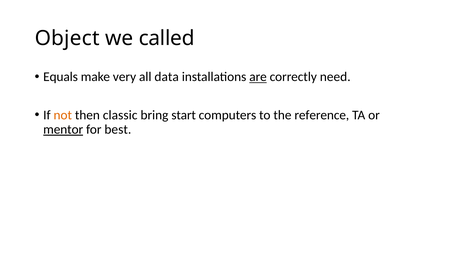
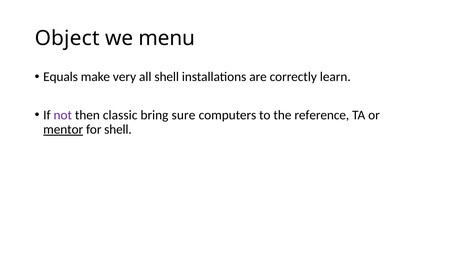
called: called -> menu
all data: data -> shell
are underline: present -> none
need: need -> learn
not colour: orange -> purple
start: start -> sure
for best: best -> shell
